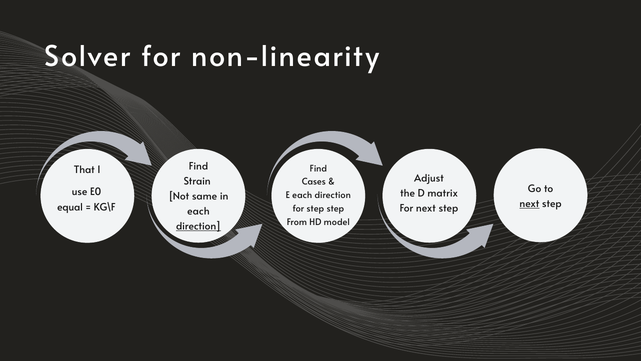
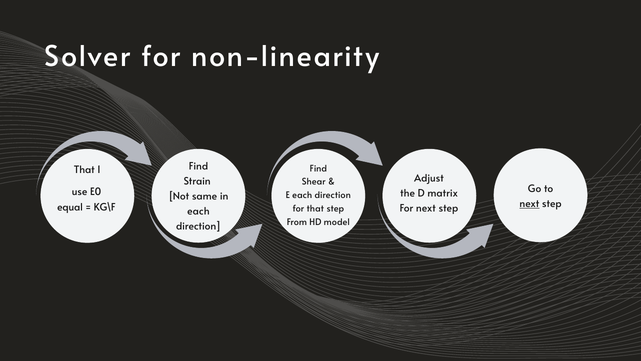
Cases: Cases -> Shear
for step: step -> that
direction at (198, 226) underline: present -> none
